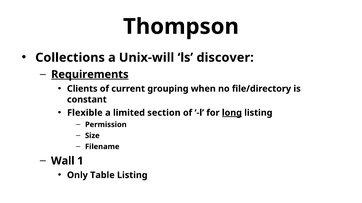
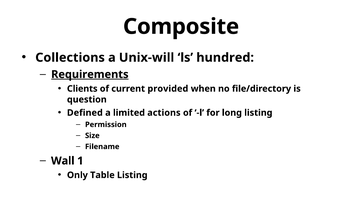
Thompson: Thompson -> Composite
discover: discover -> hundred
grouping: grouping -> provided
constant: constant -> question
Flexible: Flexible -> Defined
section: section -> actions
long underline: present -> none
